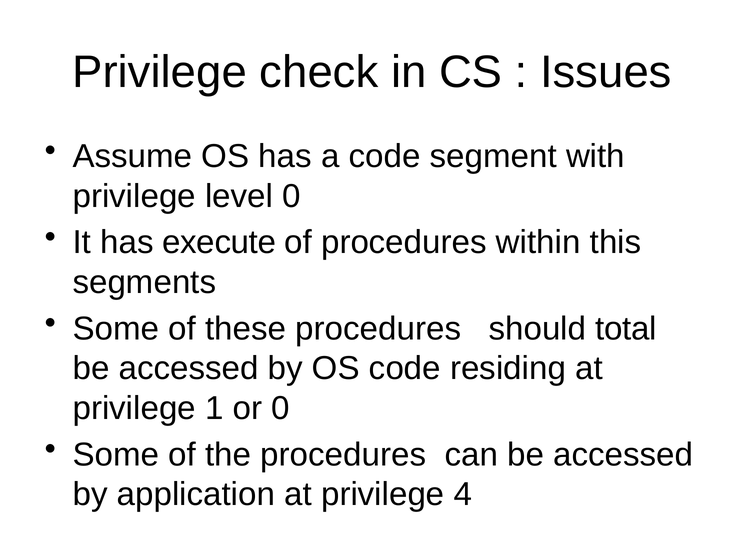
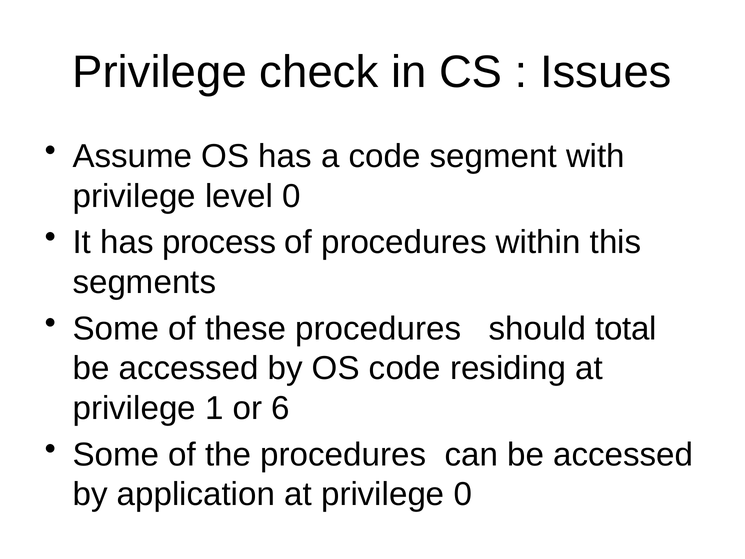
execute: execute -> process
or 0: 0 -> 6
privilege 4: 4 -> 0
